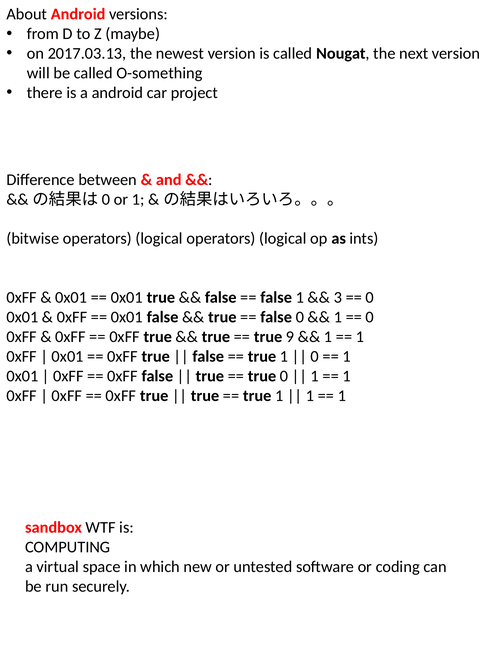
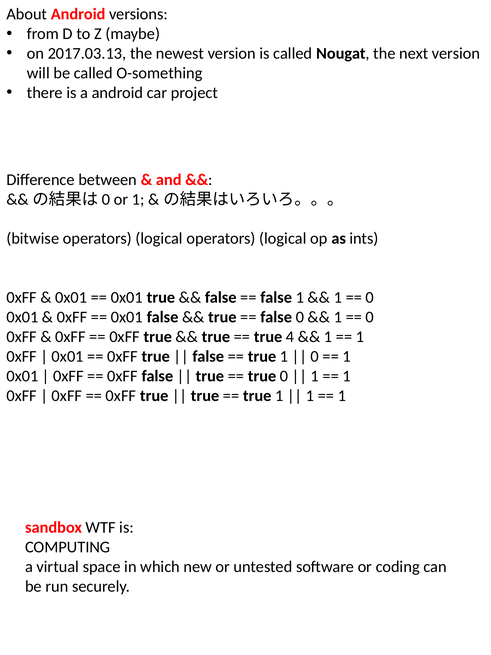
3 at (338, 297): 3 -> 1
9: 9 -> 4
